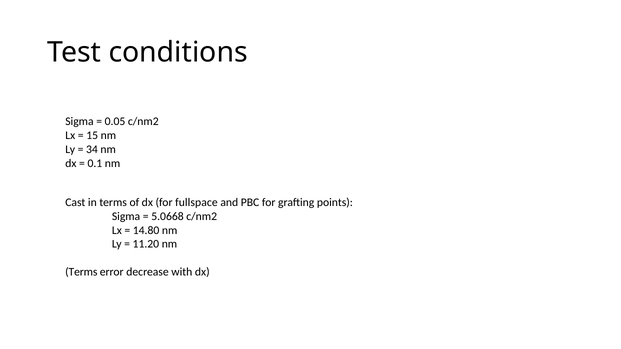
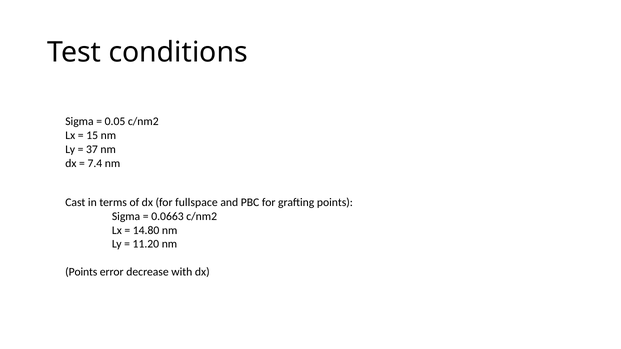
34: 34 -> 37
0.1: 0.1 -> 7.4
5.0668: 5.0668 -> 0.0663
Terms at (81, 272): Terms -> Points
